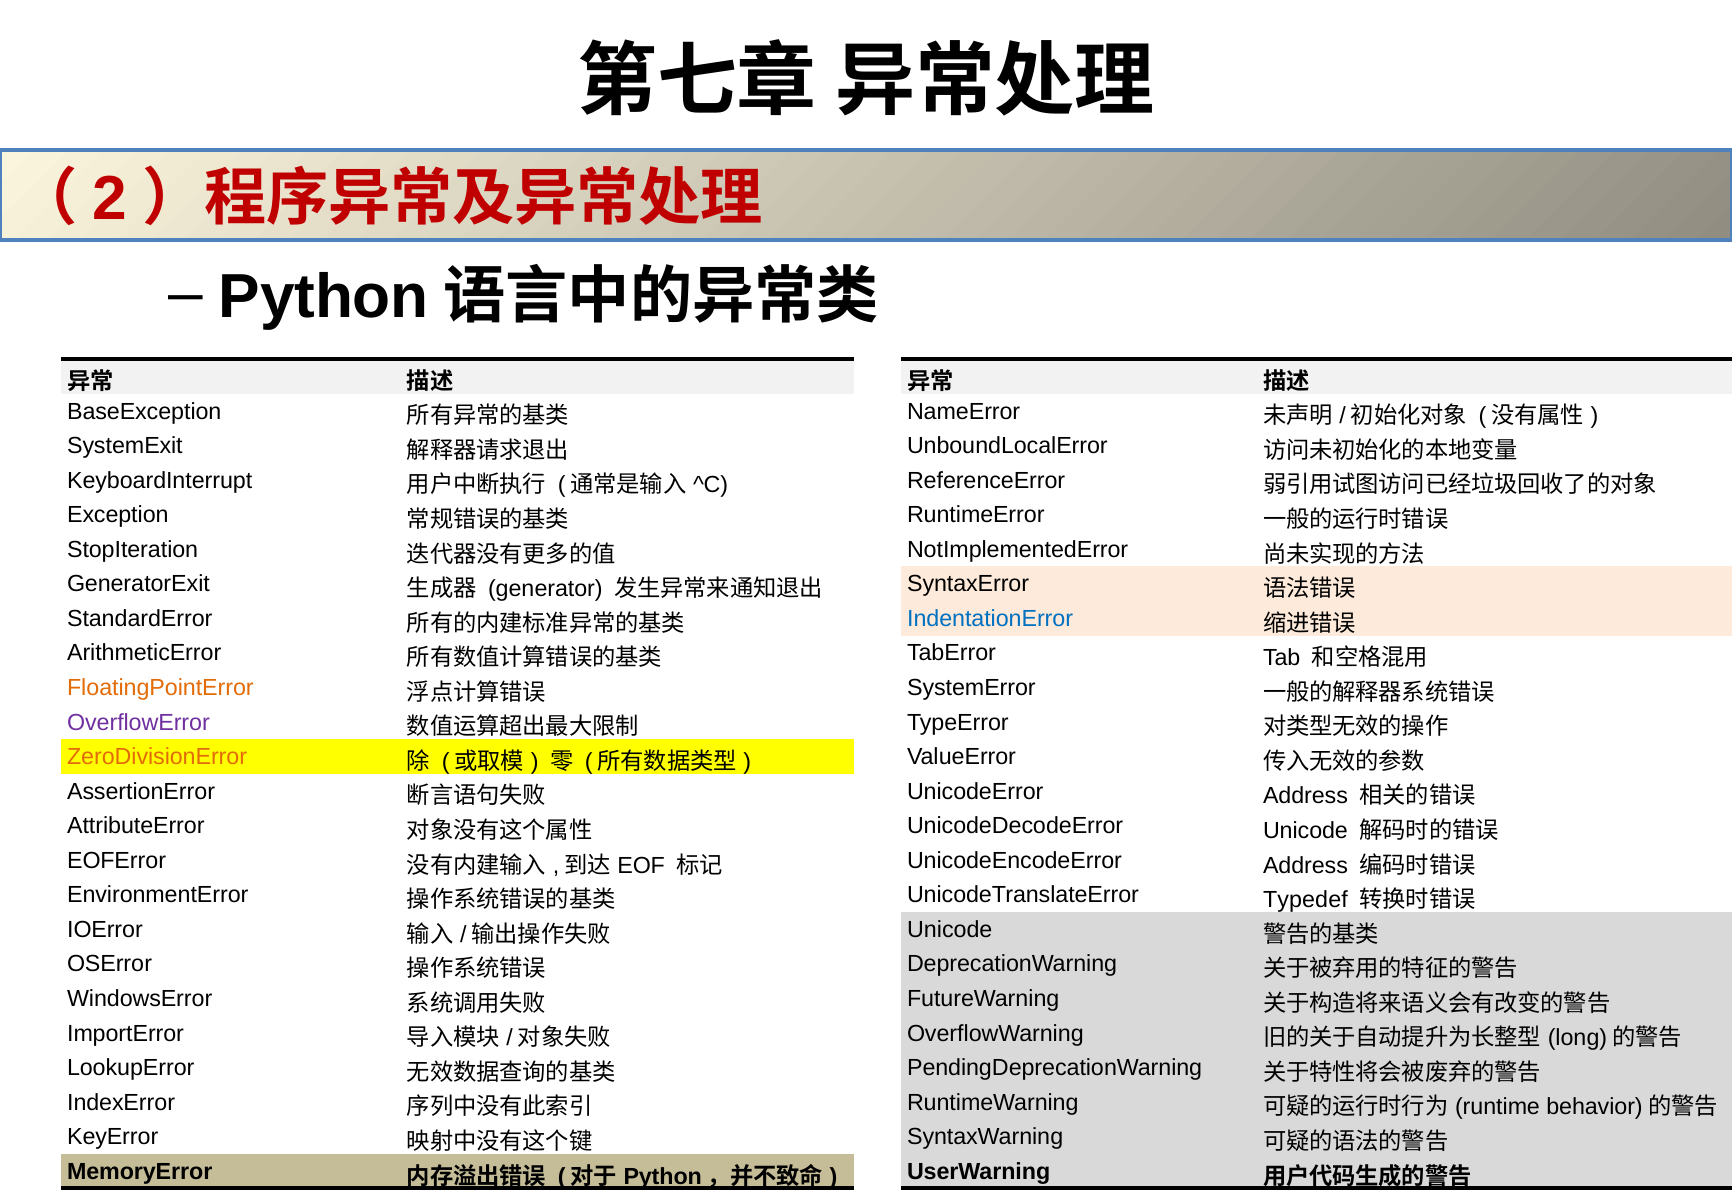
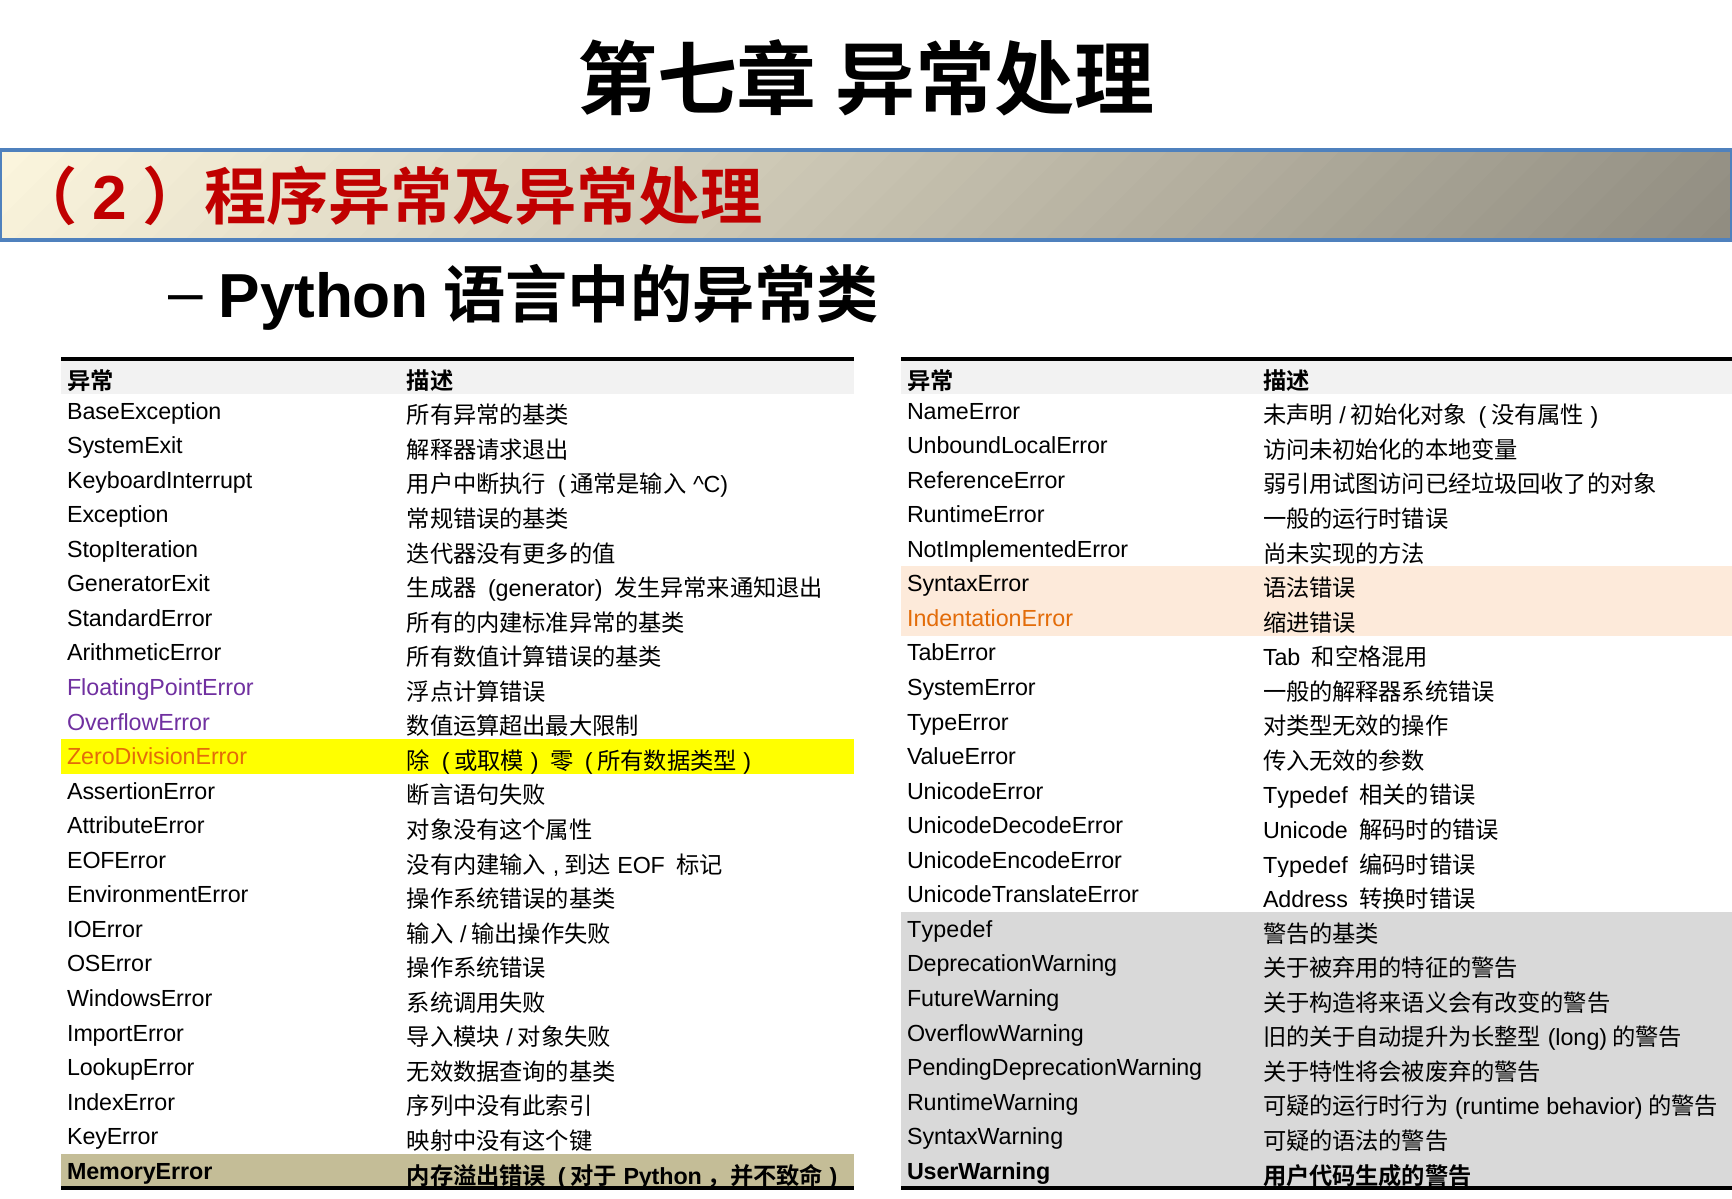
IndentationError colour: blue -> orange
FloatingPointError colour: orange -> purple
UnicodeError Address: Address -> Typedef
UnicodeEncodeError Address: Address -> Typedef
Typedef: Typedef -> Address
Unicode at (950, 930): Unicode -> Typedef
